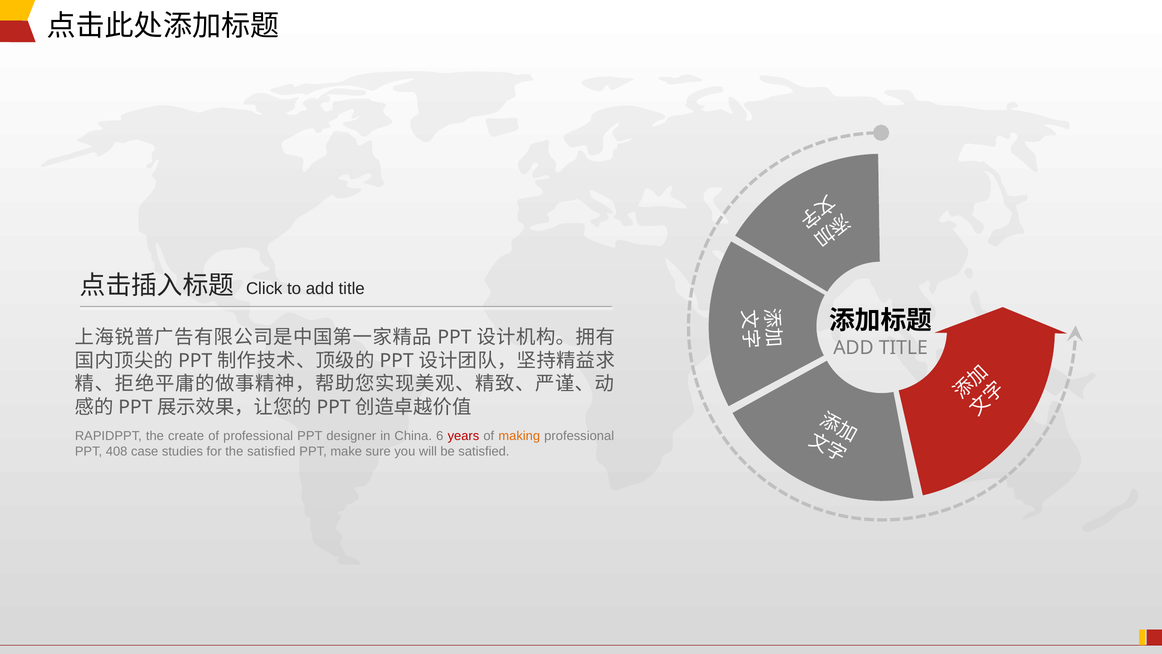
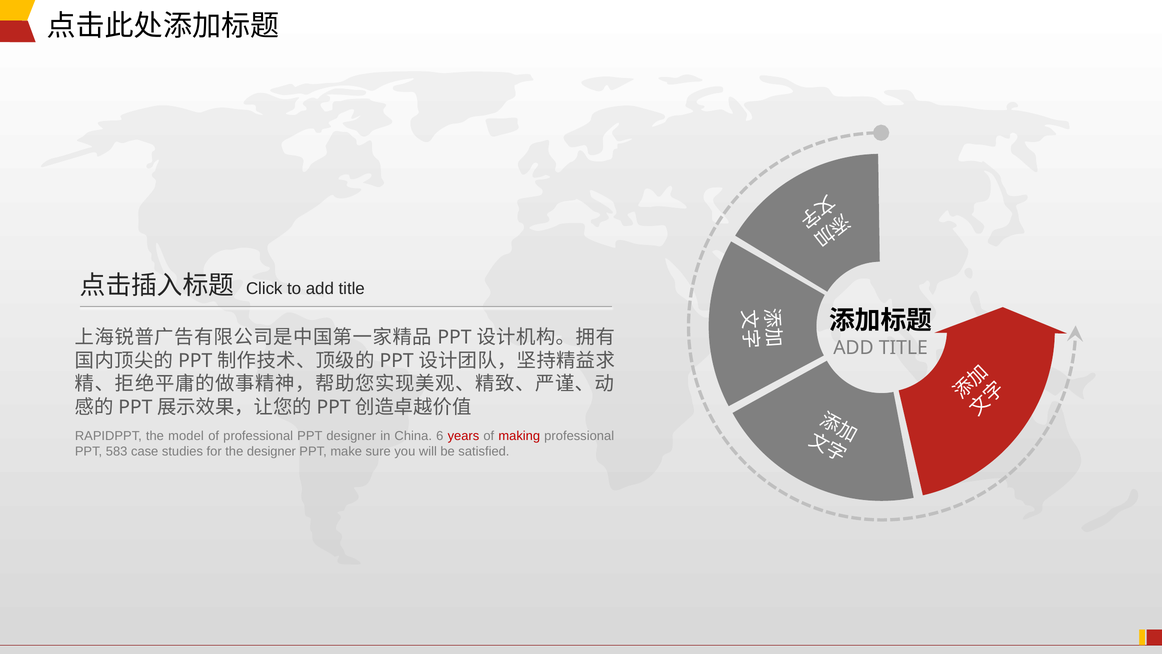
create: create -> model
making colour: orange -> red
408: 408 -> 583
the satisfied: satisfied -> designer
